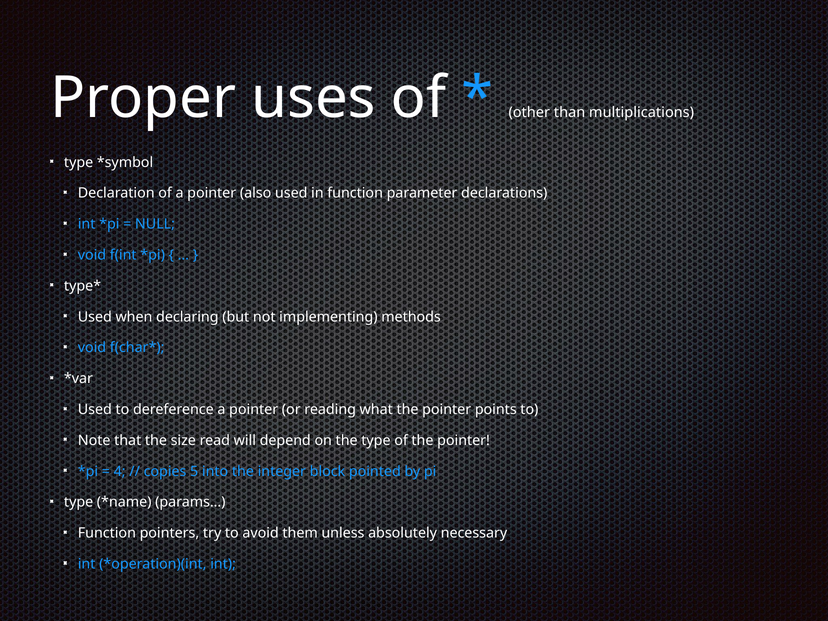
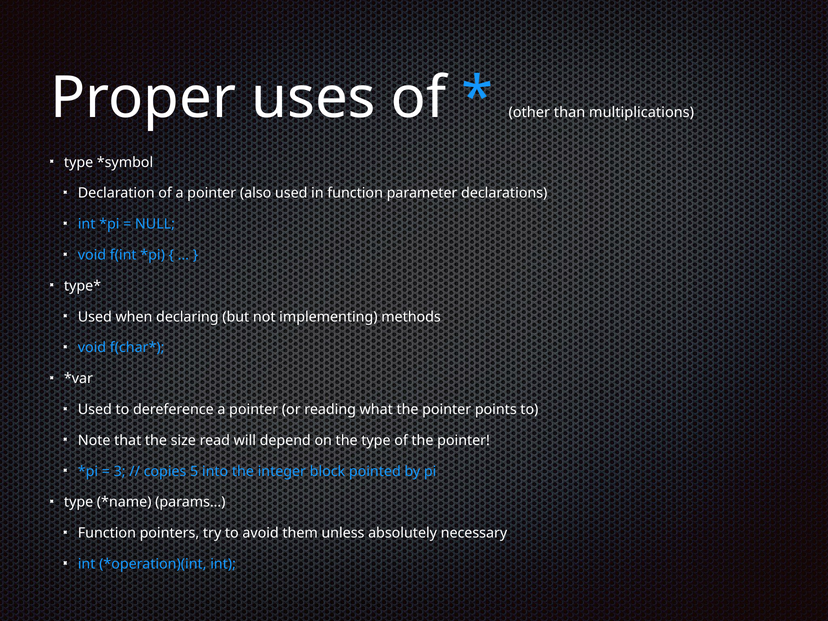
4: 4 -> 3
